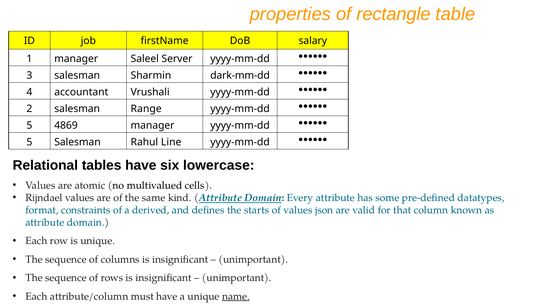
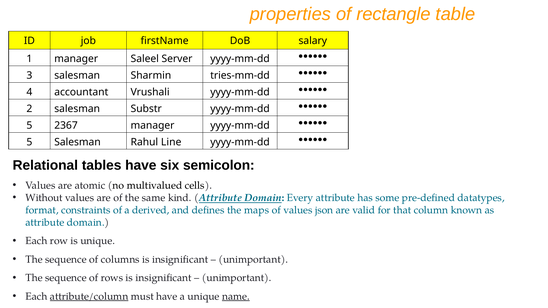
dark-mm-dd: dark-mm-dd -> tries-mm-dd
Range: Range -> Substr
4869: 4869 -> 2367
lowercase: lowercase -> semicolon
Rijndael: Rijndael -> Without
starts: starts -> maps
attribute/column underline: none -> present
